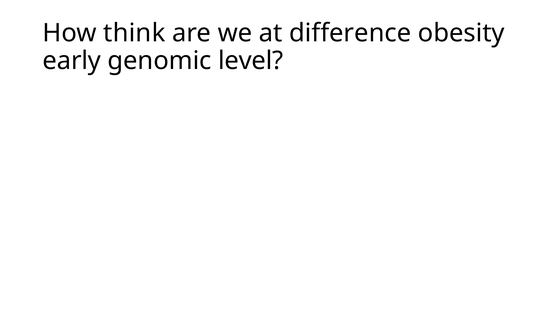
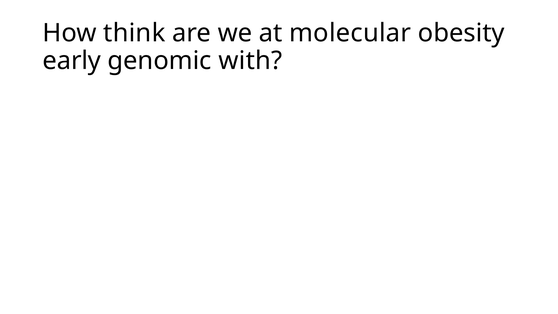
difference: difference -> molecular
level: level -> with
